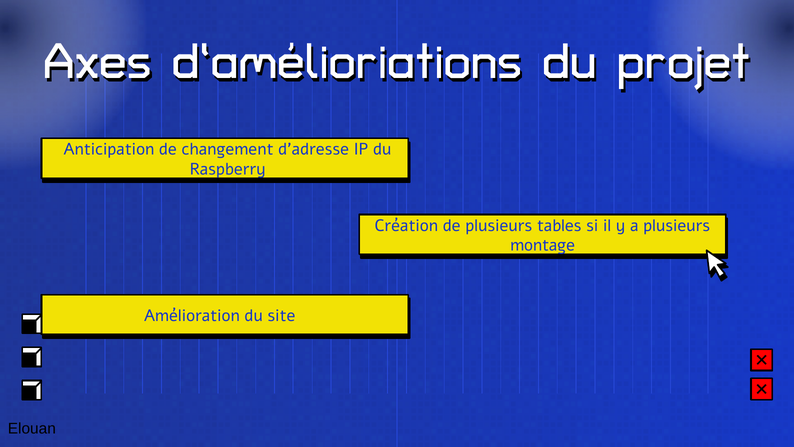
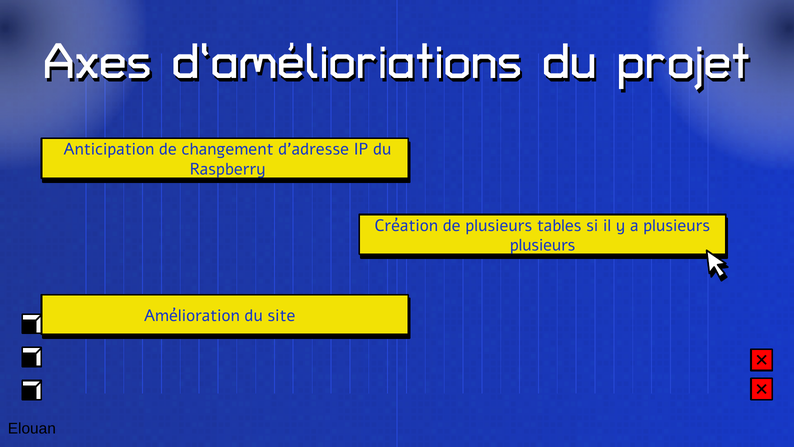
montage at (543, 245): montage -> plusieurs
